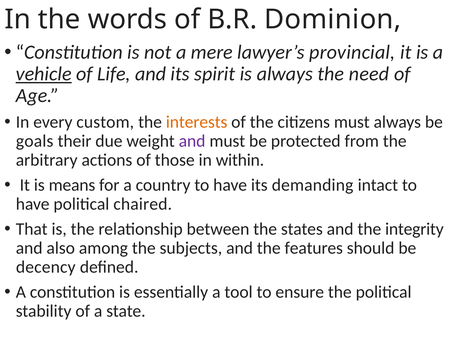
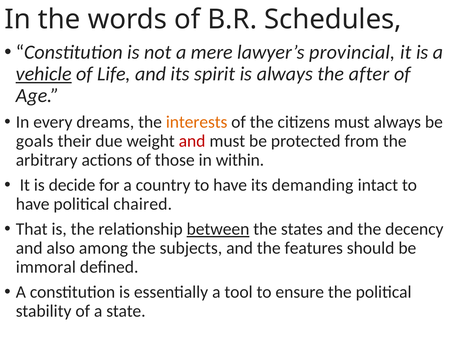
Dominion: Dominion -> Schedules
need: need -> after
custom: custom -> dreams
and at (192, 141) colour: purple -> red
means: means -> decide
between underline: none -> present
integrity: integrity -> decency
decency: decency -> immoral
